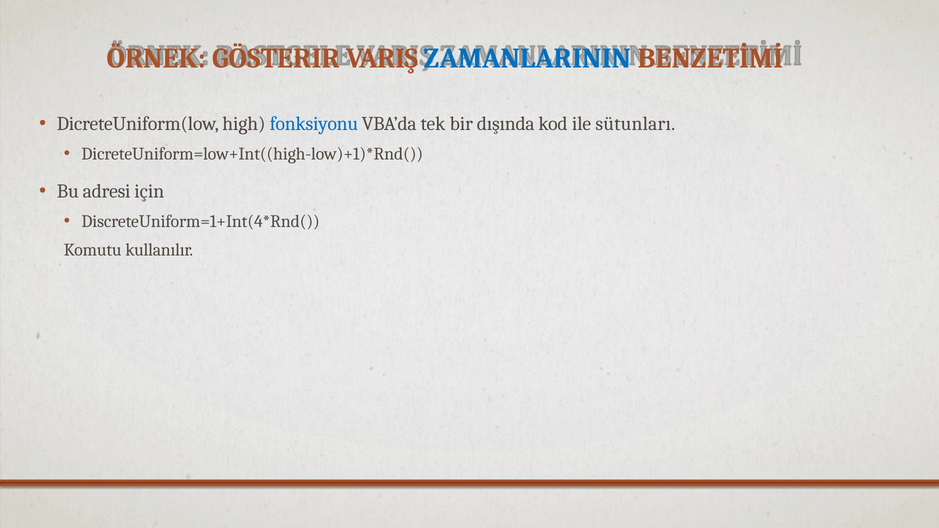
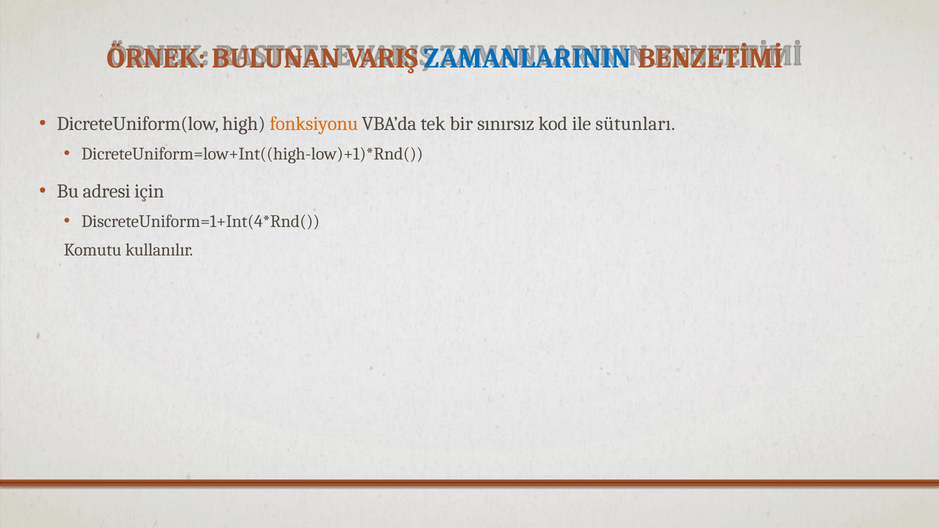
GÖSTERIR: GÖSTERIR -> BULUNAN
fonksiyonu colour: blue -> orange
dışında: dışında -> sınırsız
